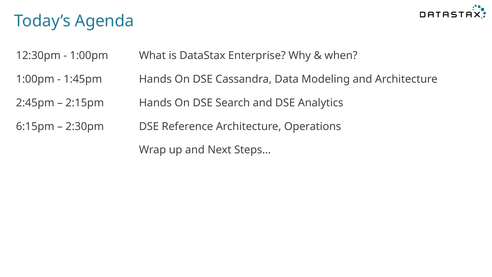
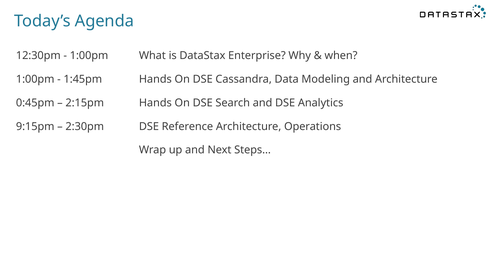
2:45pm: 2:45pm -> 0:45pm
6:15pm: 6:15pm -> 9:15pm
